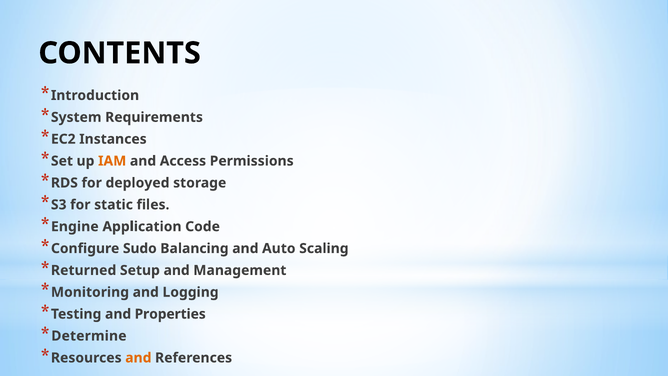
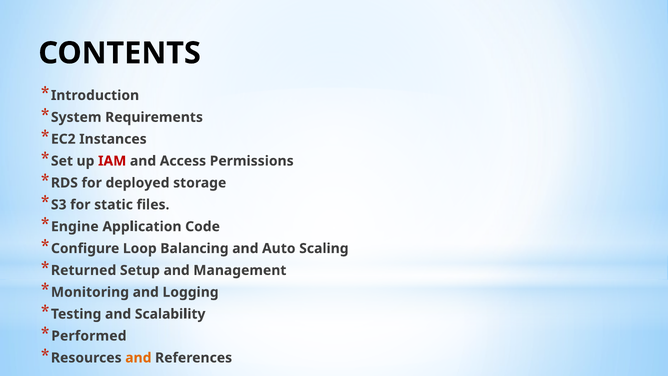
IAM colour: orange -> red
Sudo: Sudo -> Loop
Properties: Properties -> Scalability
Determine: Determine -> Performed
